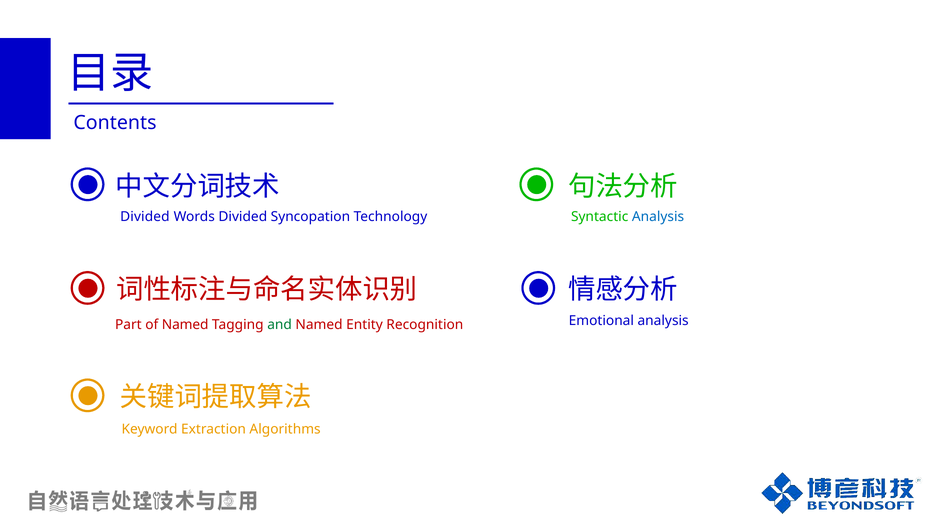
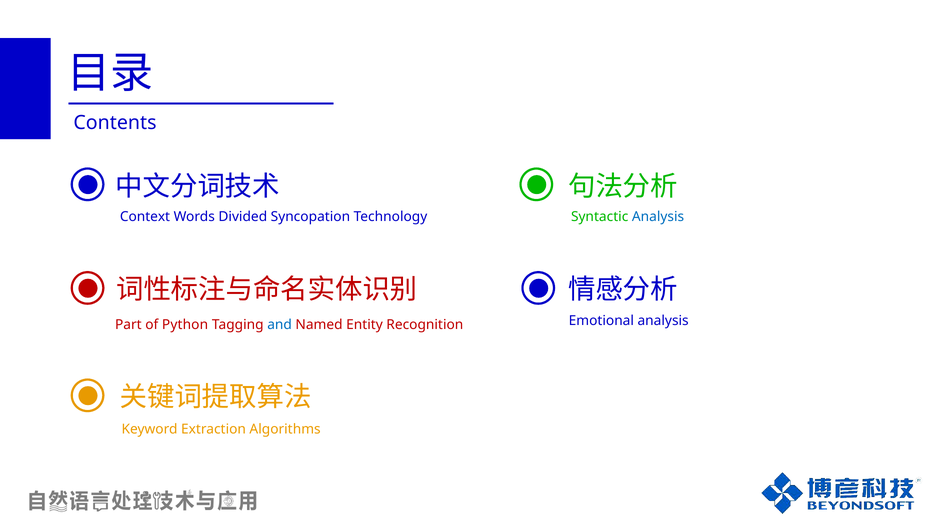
Divided at (145, 217): Divided -> Context
of Named: Named -> Python
and colour: green -> blue
